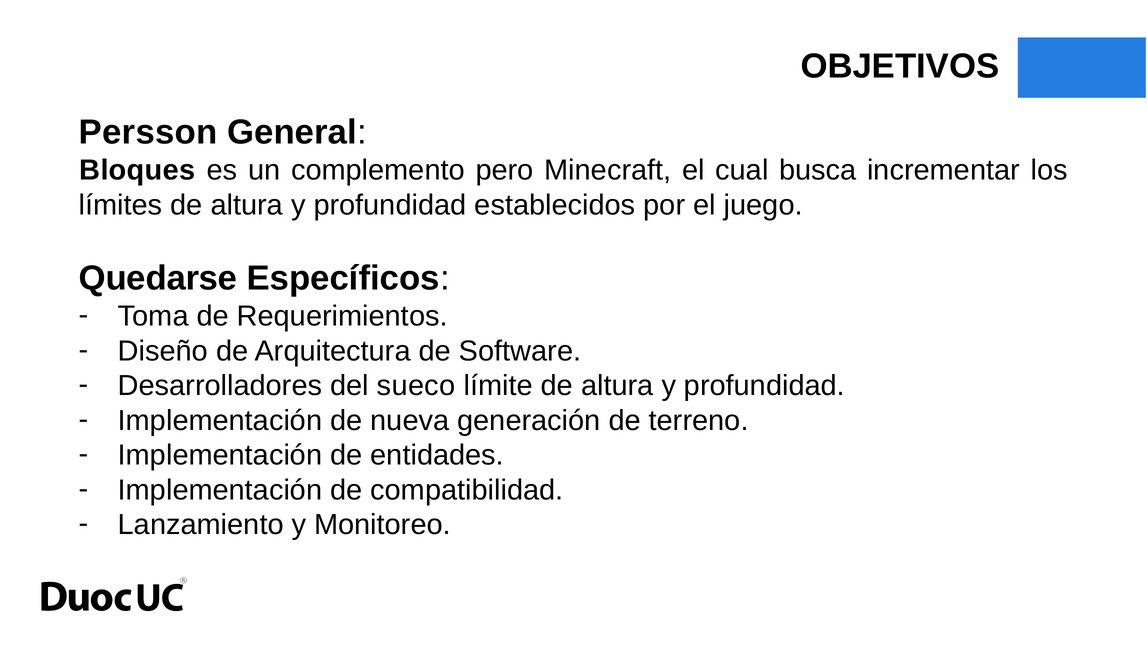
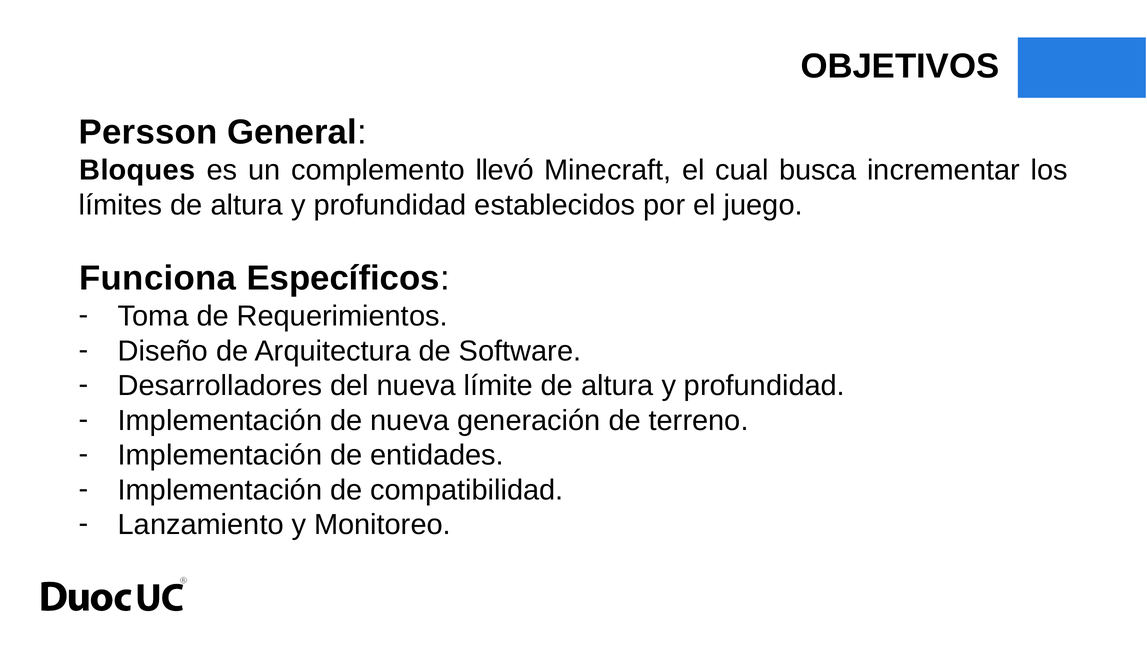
pero: pero -> llevó
Quedarse: Quedarse -> Funciona
del sueco: sueco -> nueva
